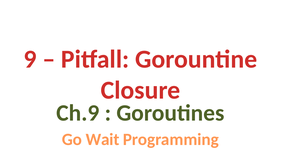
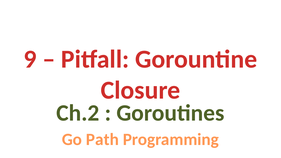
Ch.9: Ch.9 -> Ch.2
Wait: Wait -> Path
